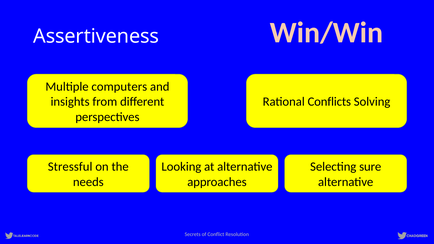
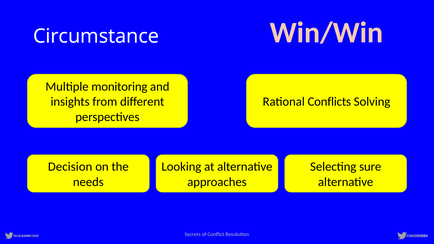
Assertiveness: Assertiveness -> Circumstance
computers: computers -> monitoring
Stressful: Stressful -> Decision
